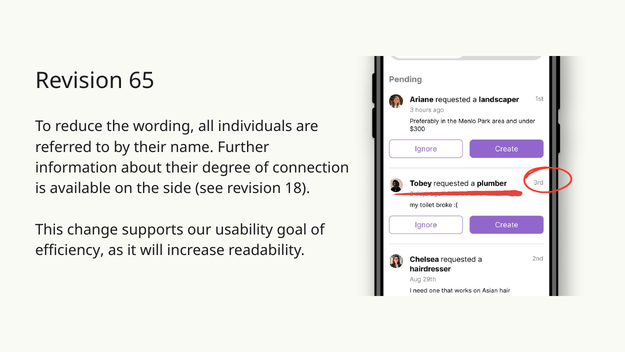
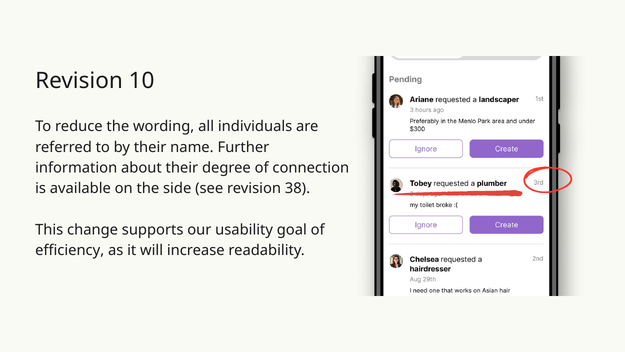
65: 65 -> 10
18: 18 -> 38
